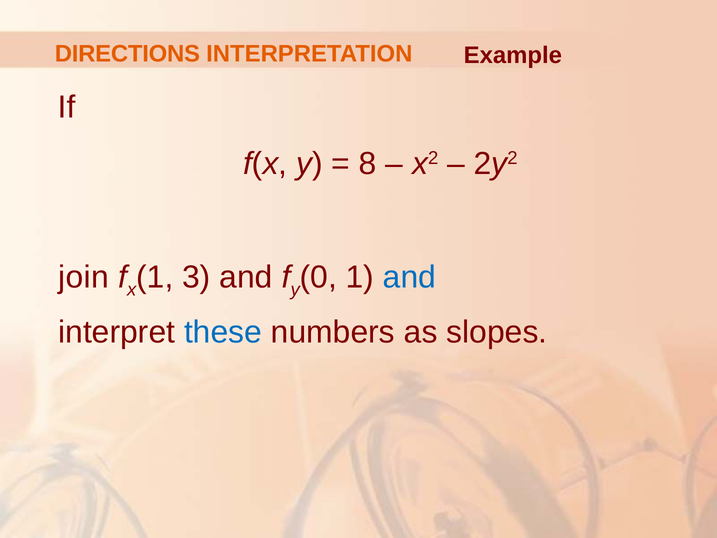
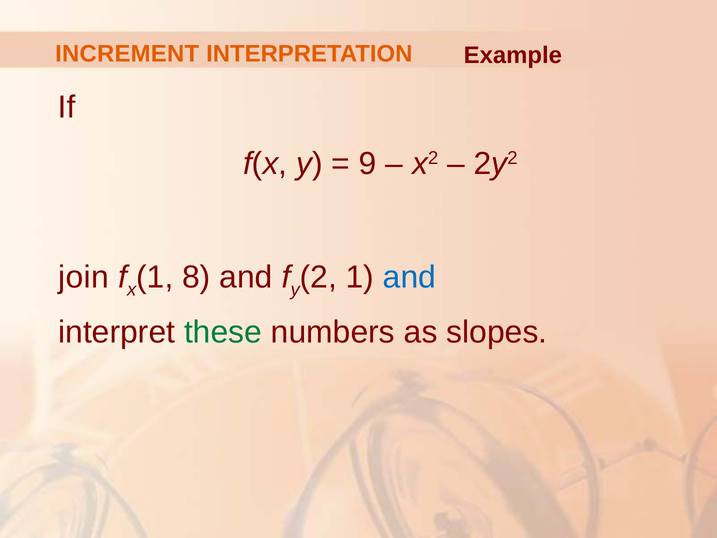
DIRECTIONS: DIRECTIONS -> INCREMENT
8: 8 -> 9
3: 3 -> 8
0: 0 -> 2
these colour: blue -> green
